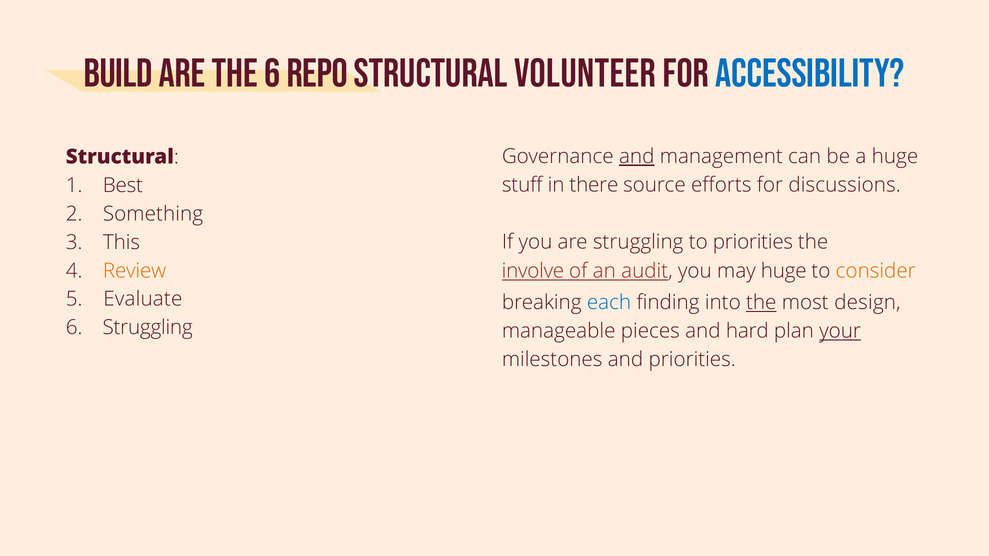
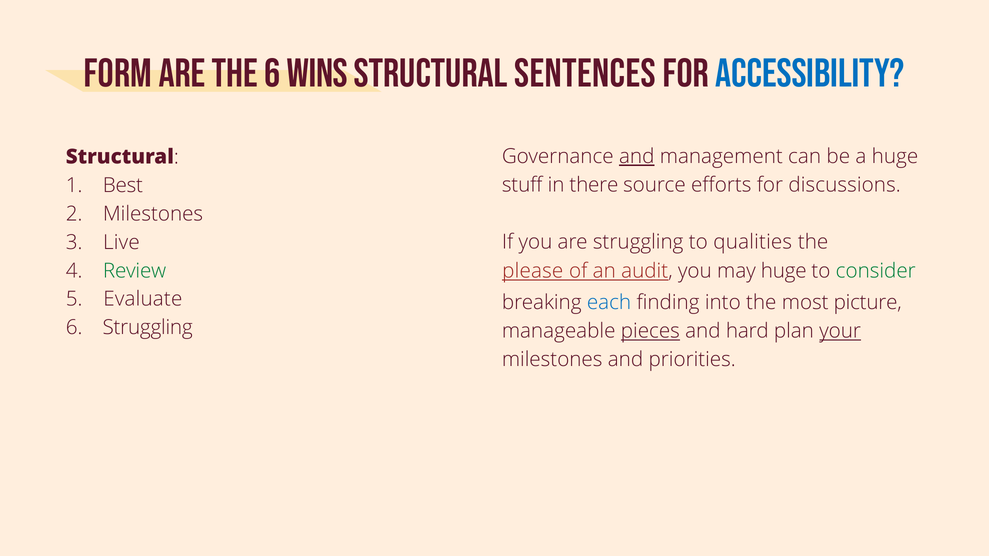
Build: Build -> Form
repo: repo -> wins
volunteer: volunteer -> sentences
Something at (153, 214): Something -> Milestones
to priorities: priorities -> qualities
This: This -> Live
Review colour: orange -> green
involve: involve -> please
consider colour: orange -> green
the at (761, 303) underline: present -> none
design: design -> picture
pieces underline: none -> present
